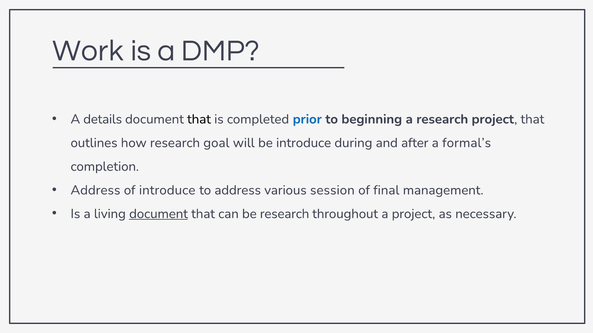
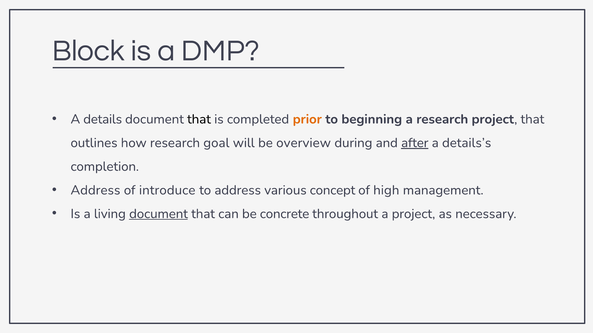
Work: Work -> Block
prior colour: blue -> orange
be introduce: introduce -> overview
after underline: none -> present
formal’s: formal’s -> details’s
session: session -> concept
final: final -> high
be research: research -> concrete
